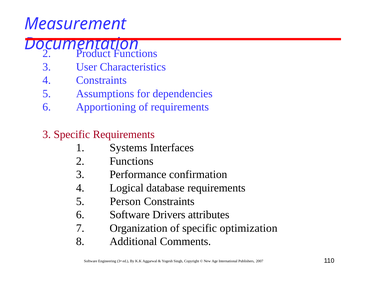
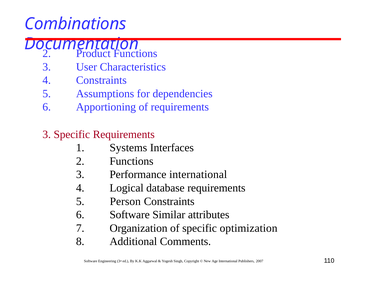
Measurement: Measurement -> Combinations
Performance confirmation: confirmation -> international
Drivers: Drivers -> Similar
